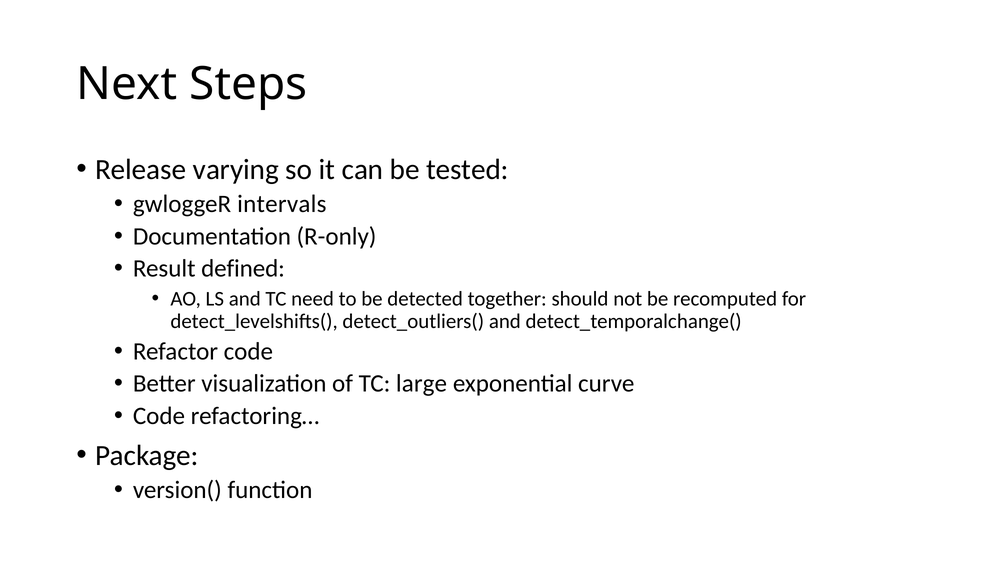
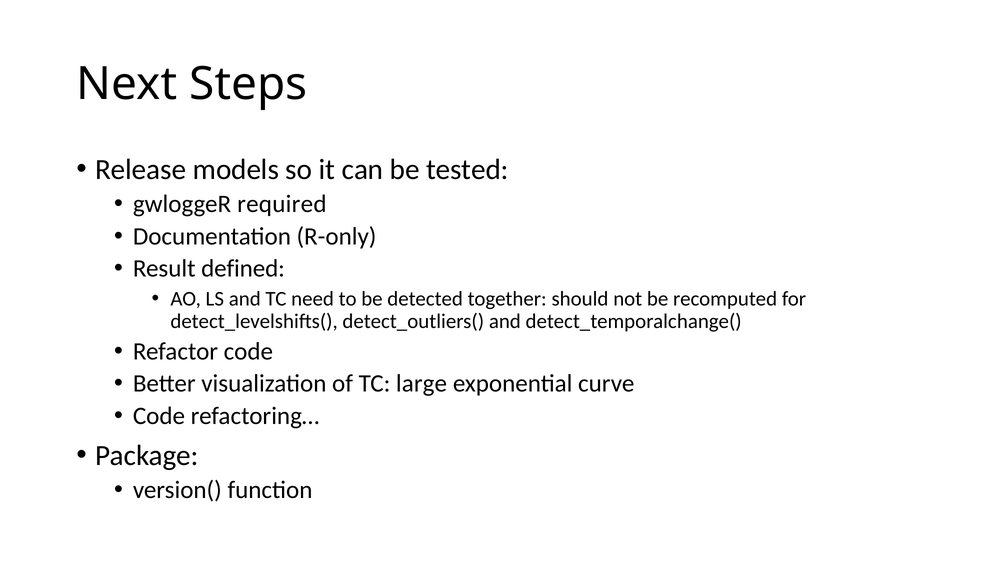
varying: varying -> models
intervals: intervals -> required
